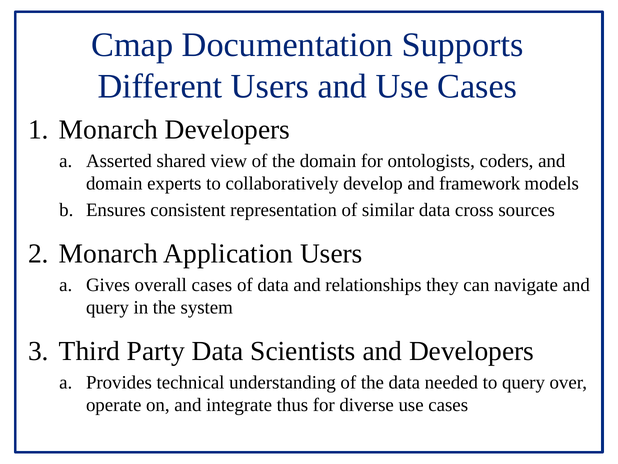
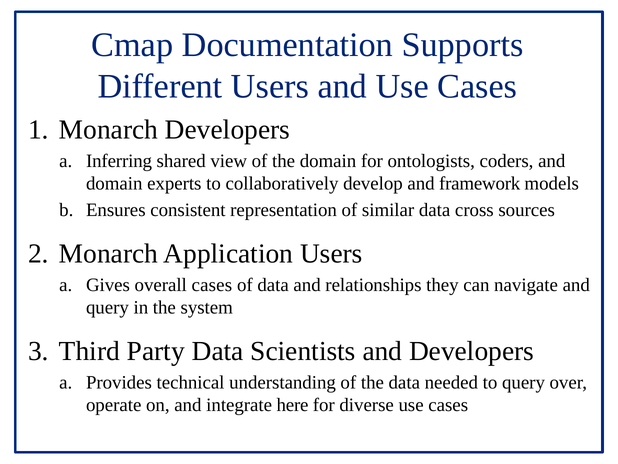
Asserted: Asserted -> Inferring
thus: thus -> here
